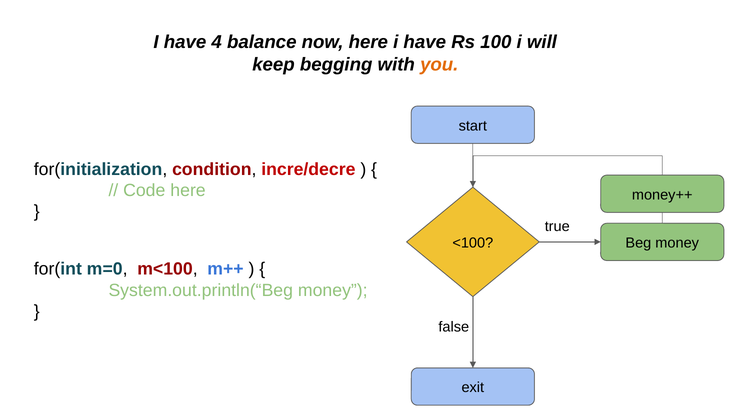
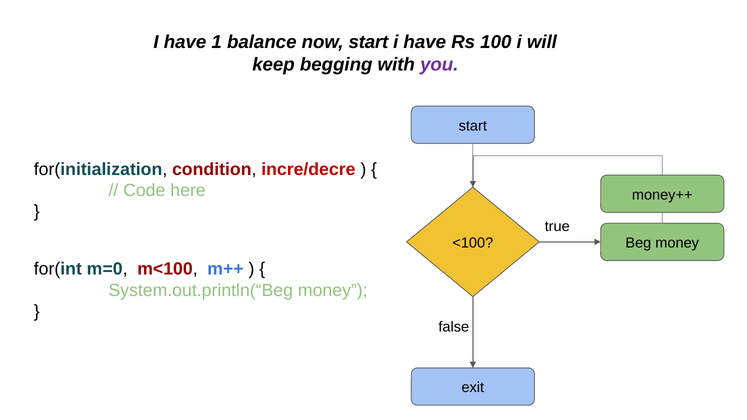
4: 4 -> 1
now here: here -> start
you colour: orange -> purple
